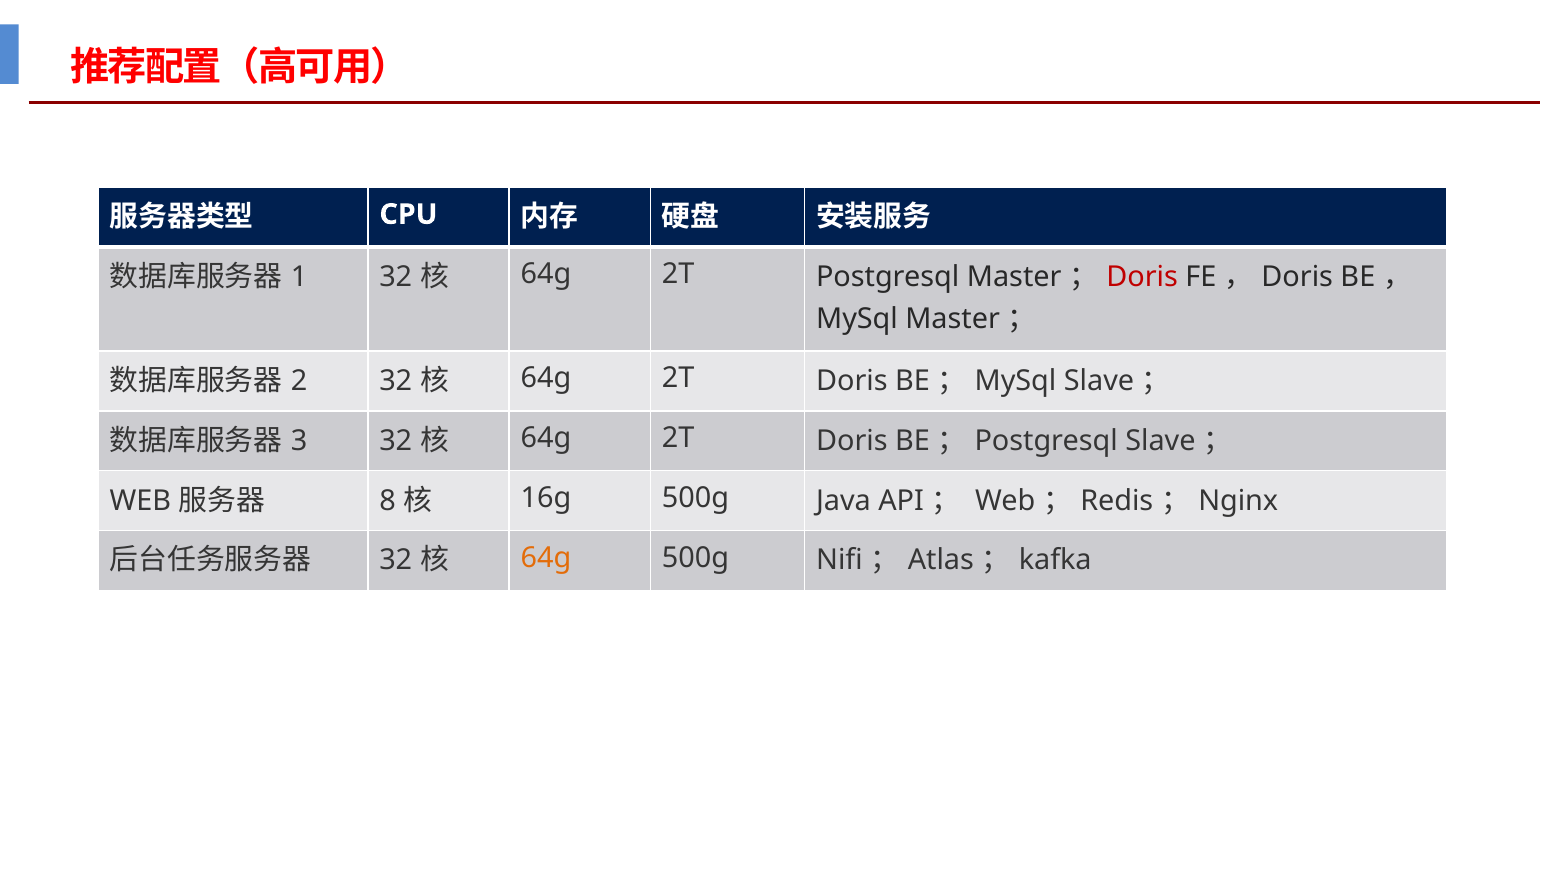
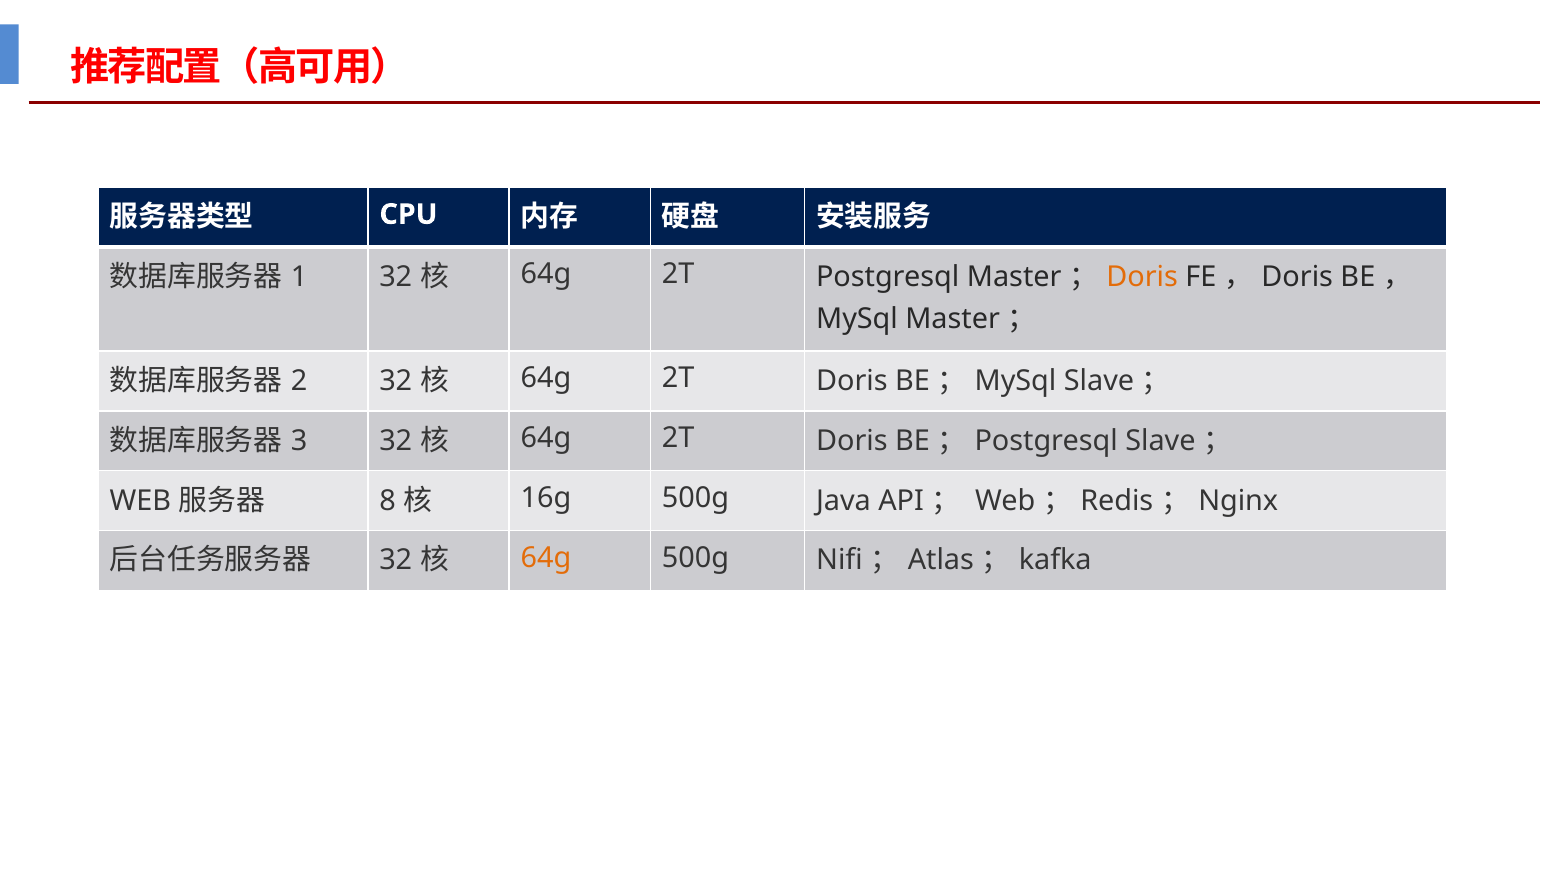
Doris at (1142, 277) colour: red -> orange
